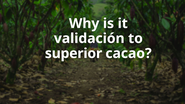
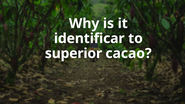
validación: validación -> identificar
